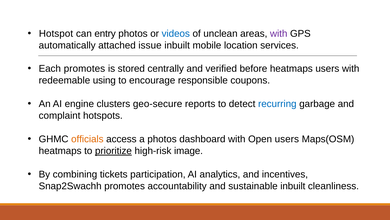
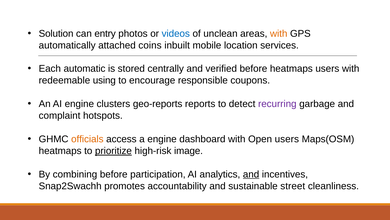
Hotspot: Hotspot -> Solution
with at (279, 33) colour: purple -> orange
issue: issue -> coins
Each promotes: promotes -> automatic
geo-secure: geo-secure -> geo-reports
recurring colour: blue -> purple
a photos: photos -> engine
combining tickets: tickets -> before
and at (251, 174) underline: none -> present
sustainable inbuilt: inbuilt -> street
